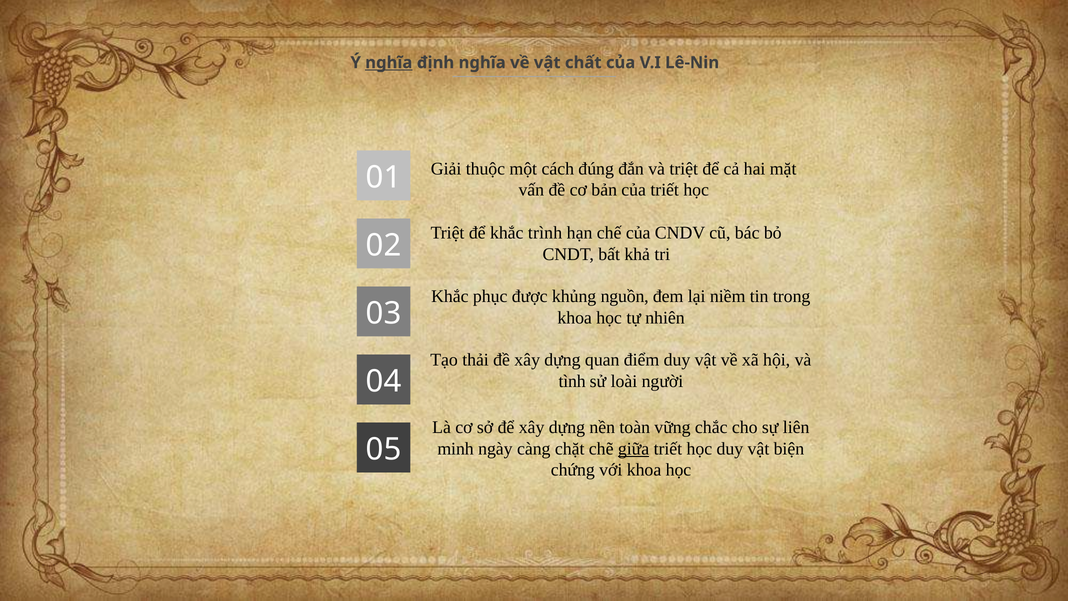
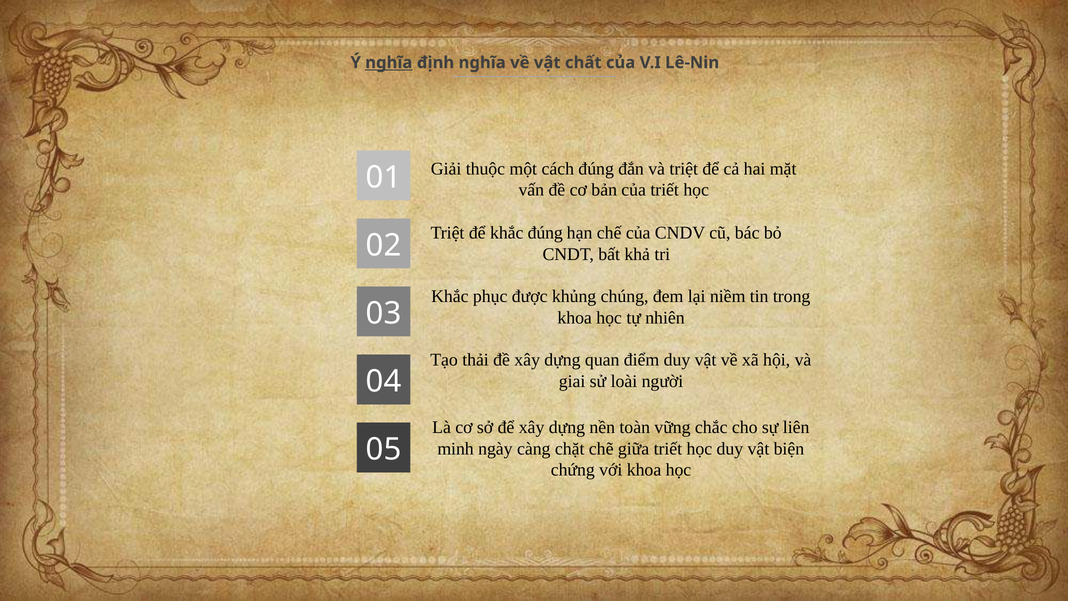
khắc trình: trình -> đúng
nguồn: nguồn -> chúng
tình: tình -> giai
giữa underline: present -> none
